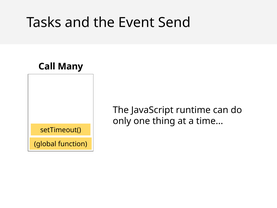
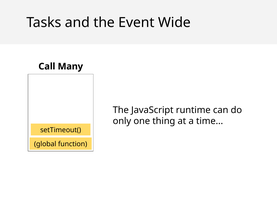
Send: Send -> Wide
